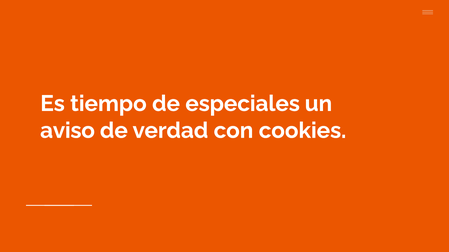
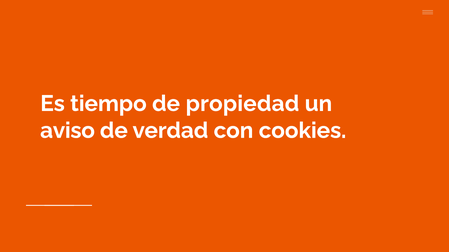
especiales: especiales -> propiedad
